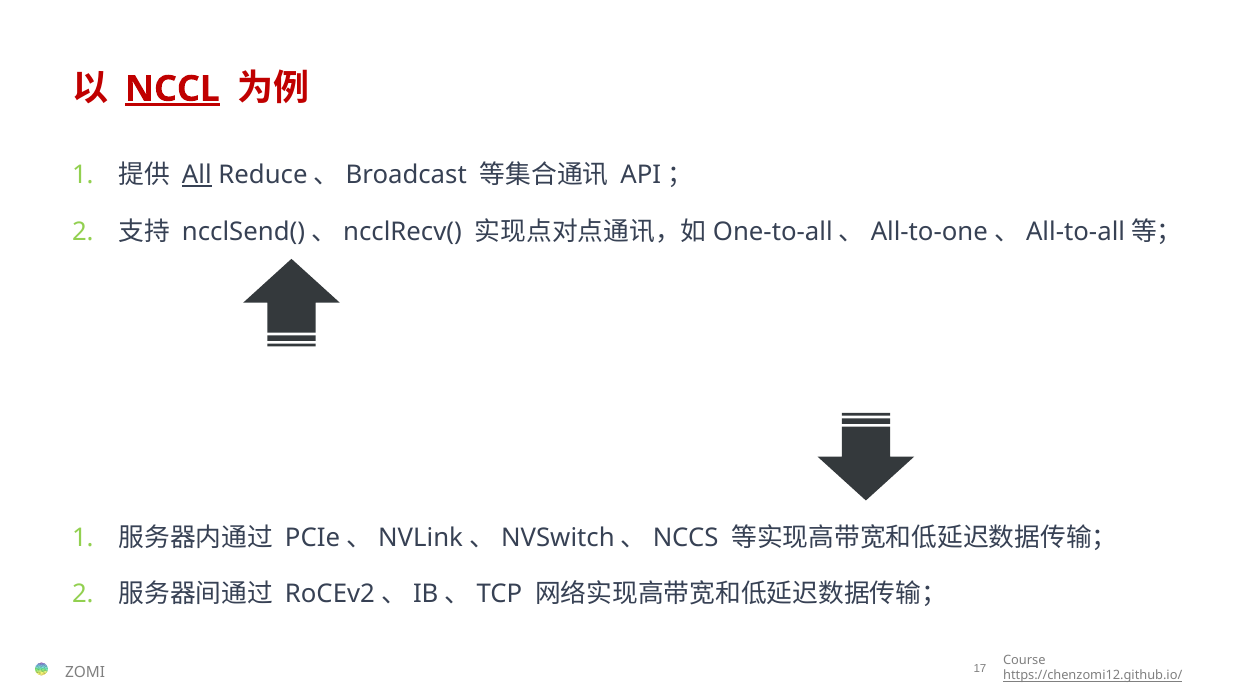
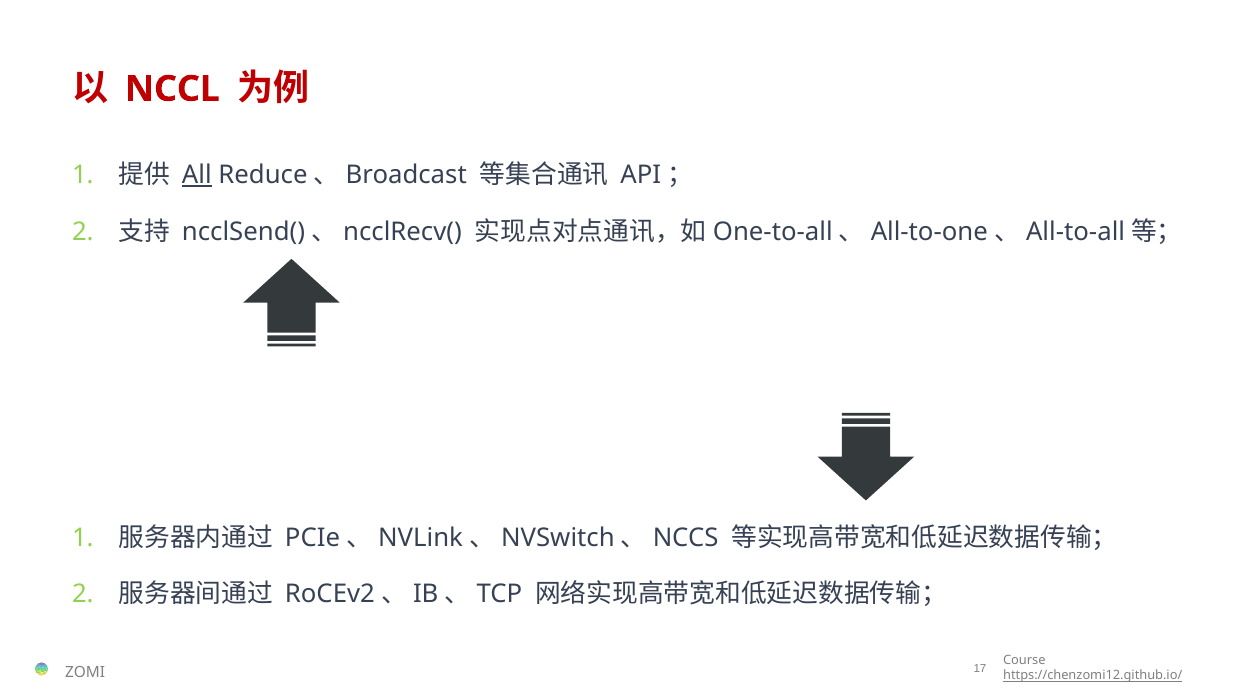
NCCL underline: present -> none
